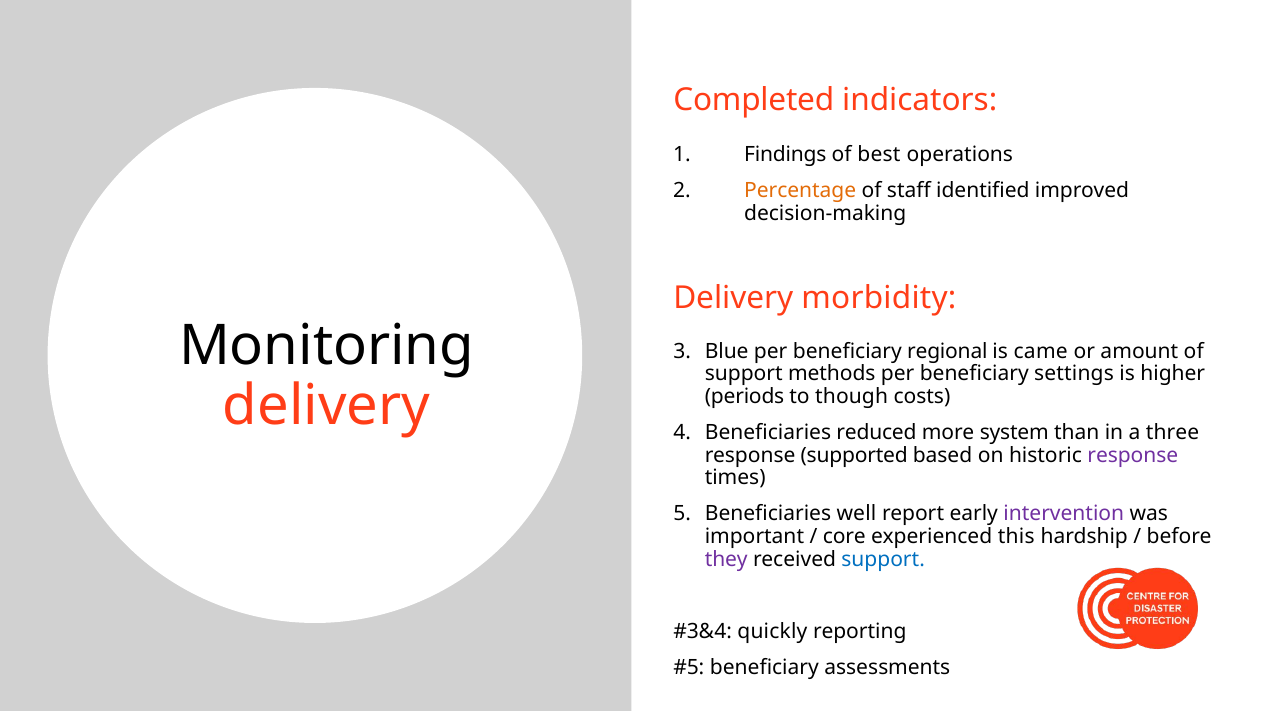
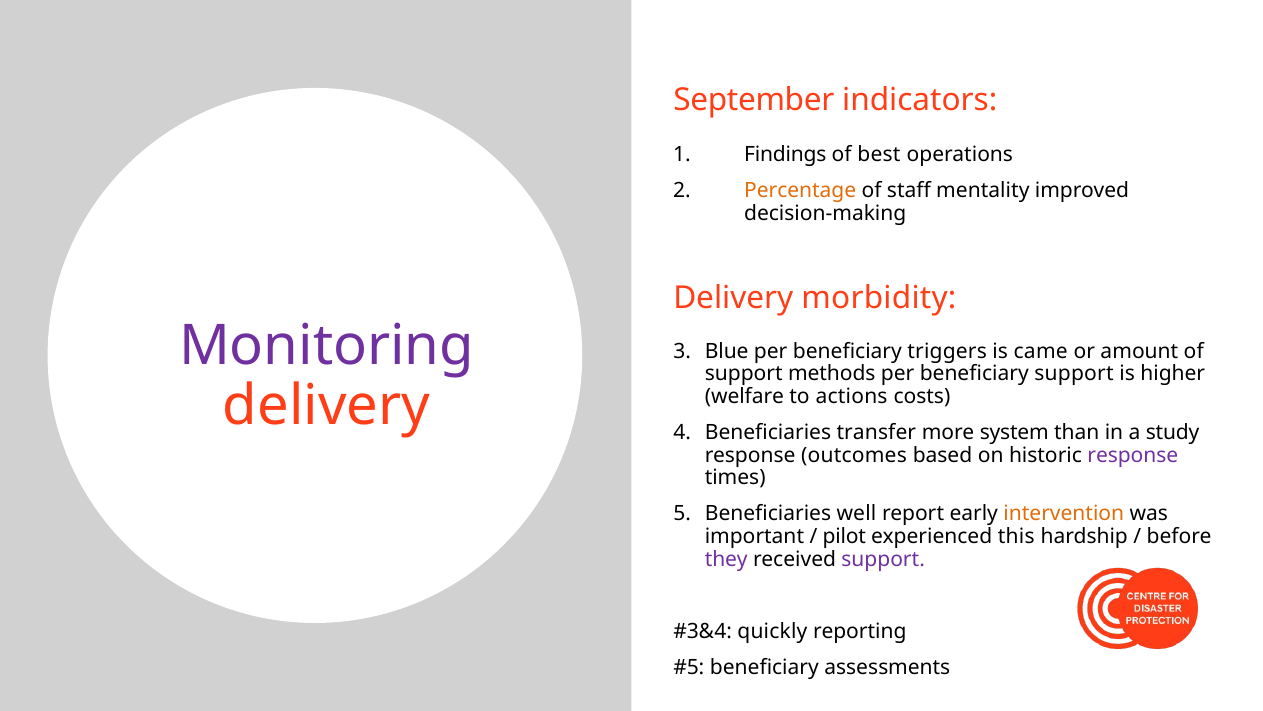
Completed: Completed -> September
identified: identified -> mentality
Monitoring colour: black -> purple
regional: regional -> triggers
beneficiary settings: settings -> support
periods: periods -> welfare
though: though -> actions
reduced: reduced -> transfer
three: three -> study
supported: supported -> outcomes
intervention colour: purple -> orange
core: core -> pilot
support at (883, 559) colour: blue -> purple
